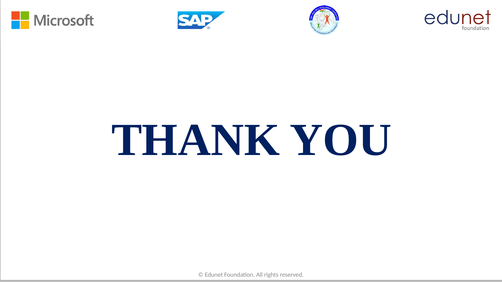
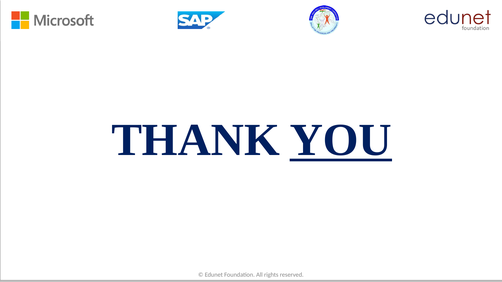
YOU underline: none -> present
